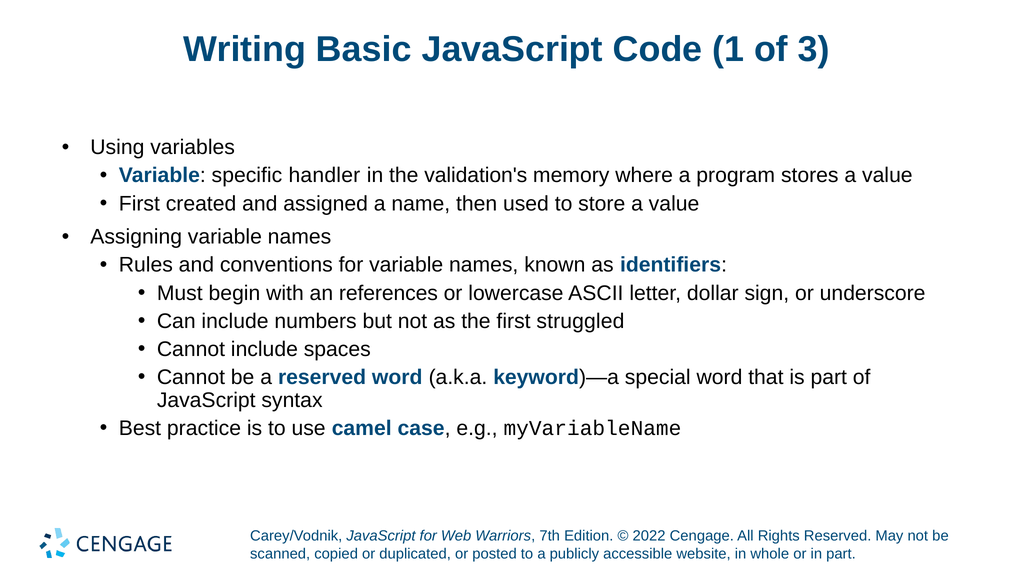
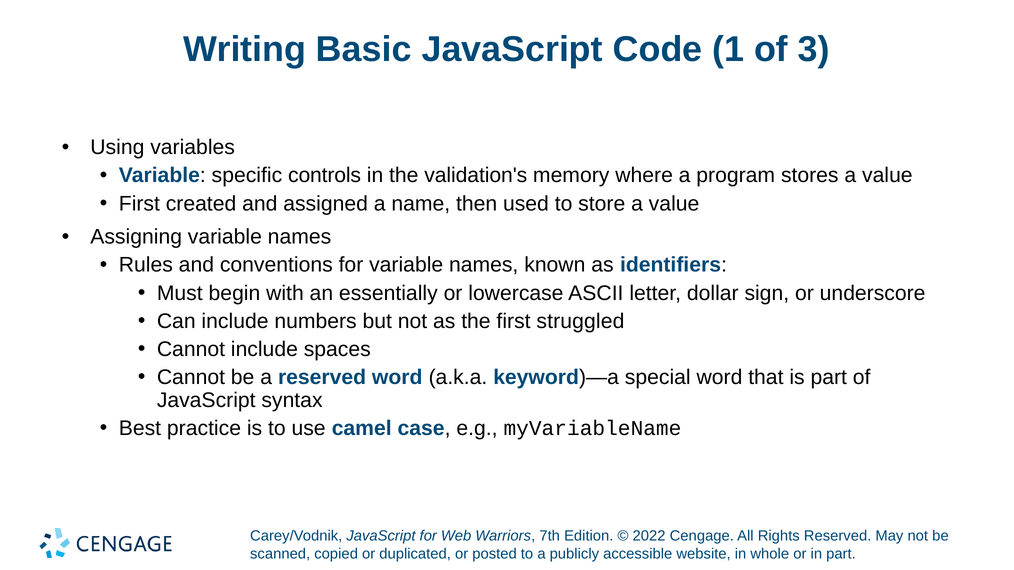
handler: handler -> controls
references: references -> essentially
